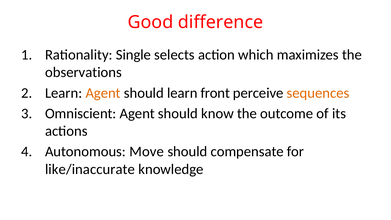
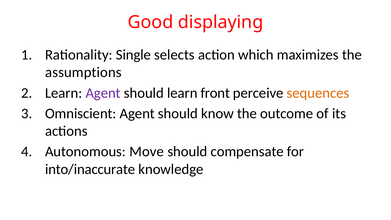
difference: difference -> displaying
observations: observations -> assumptions
Agent at (103, 93) colour: orange -> purple
like/inaccurate: like/inaccurate -> into/inaccurate
